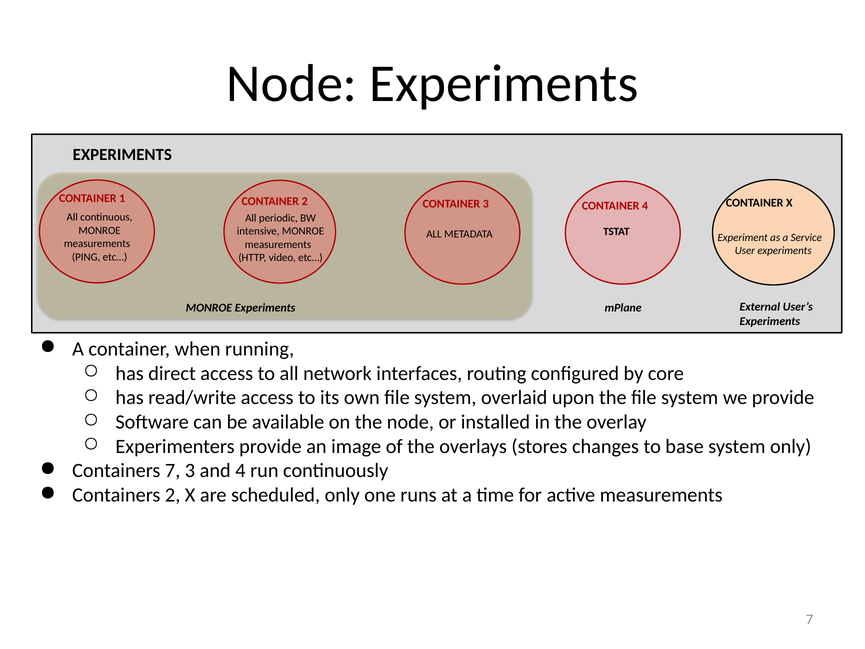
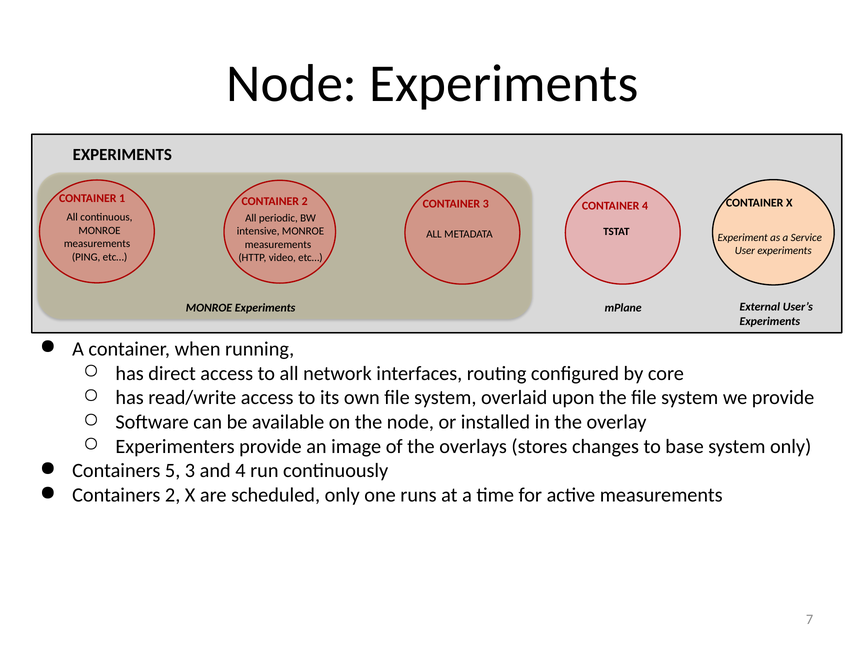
Containers 7: 7 -> 5
